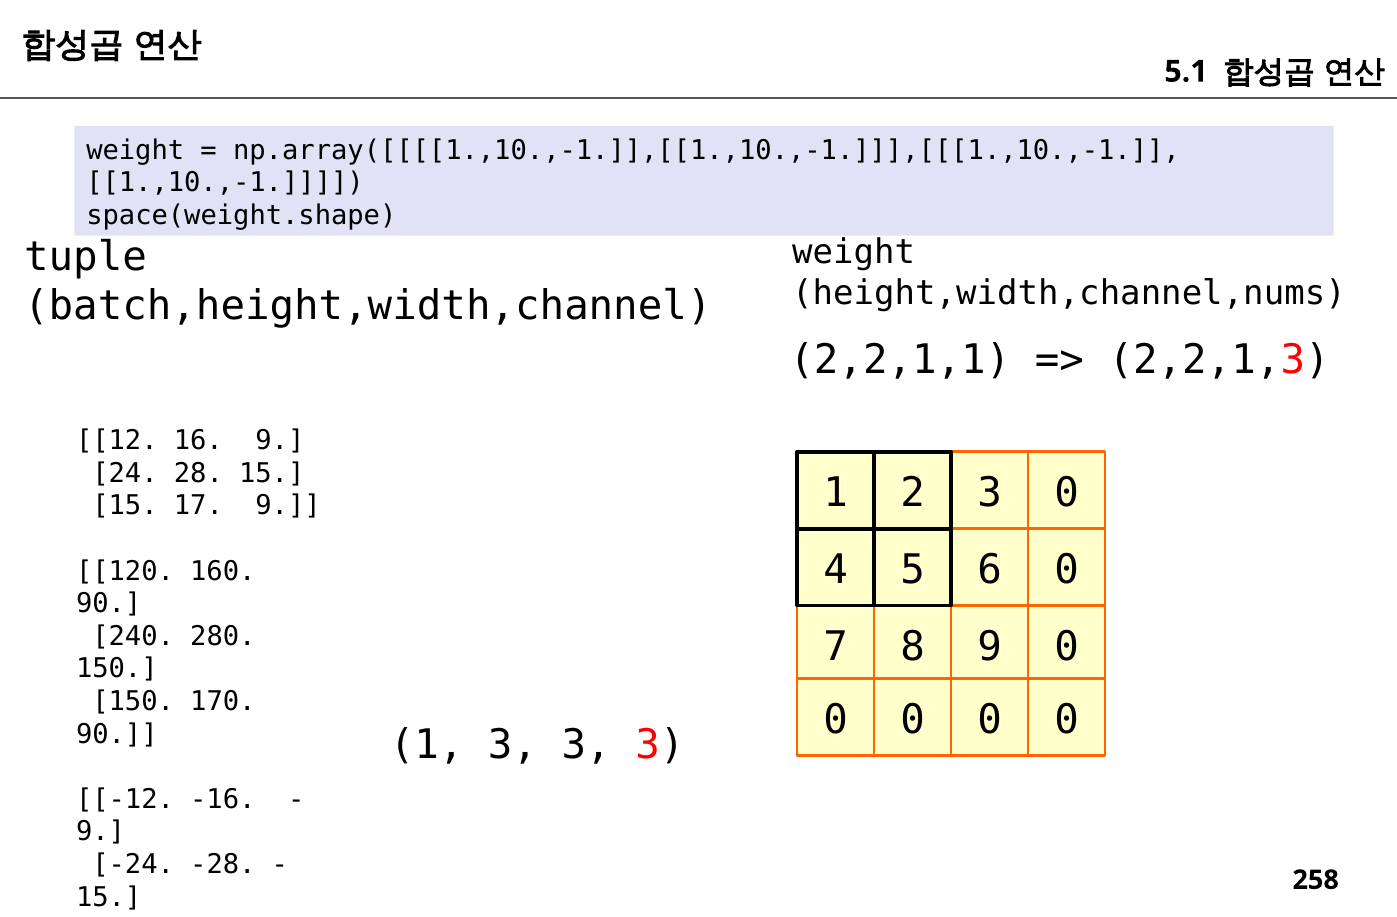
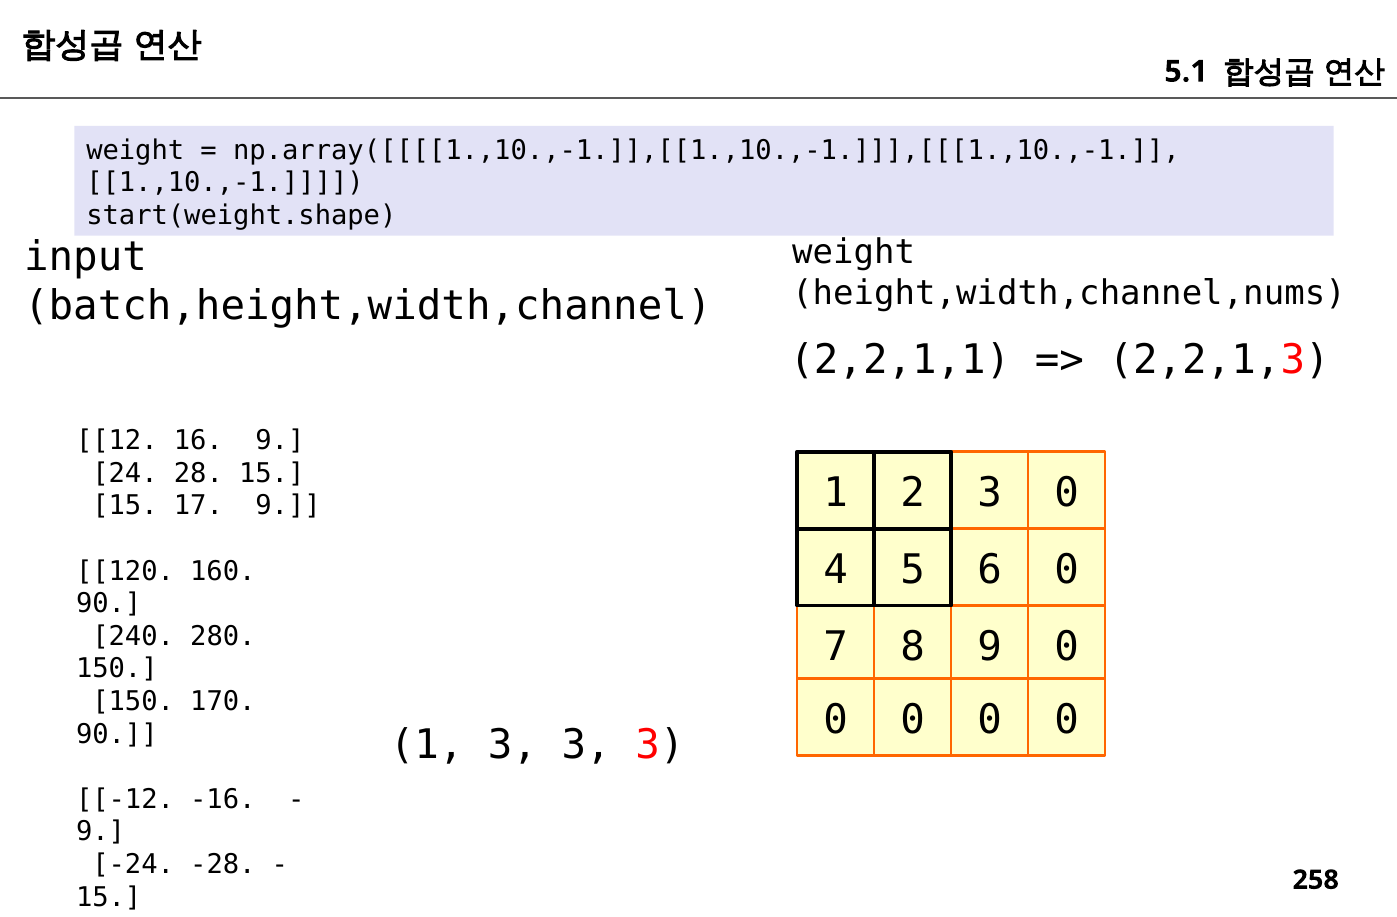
space(weight.shape: space(weight.shape -> start(weight.shape
tuple: tuple -> input
